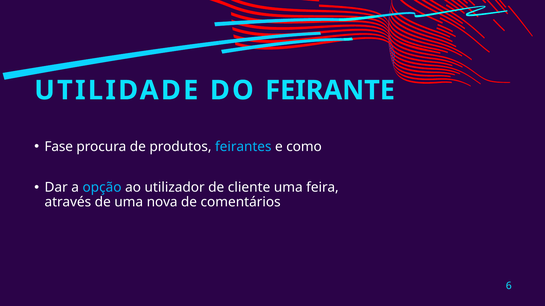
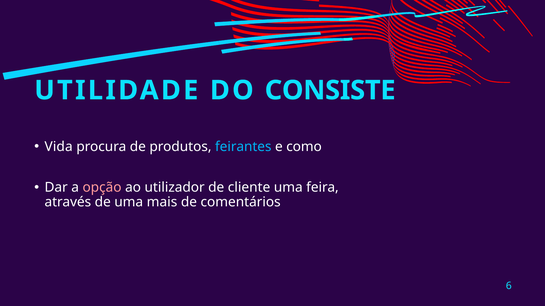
FEIRANTE: FEIRANTE -> CONSISTE
Fase: Fase -> Vida
opção colour: light blue -> pink
nova: nova -> mais
